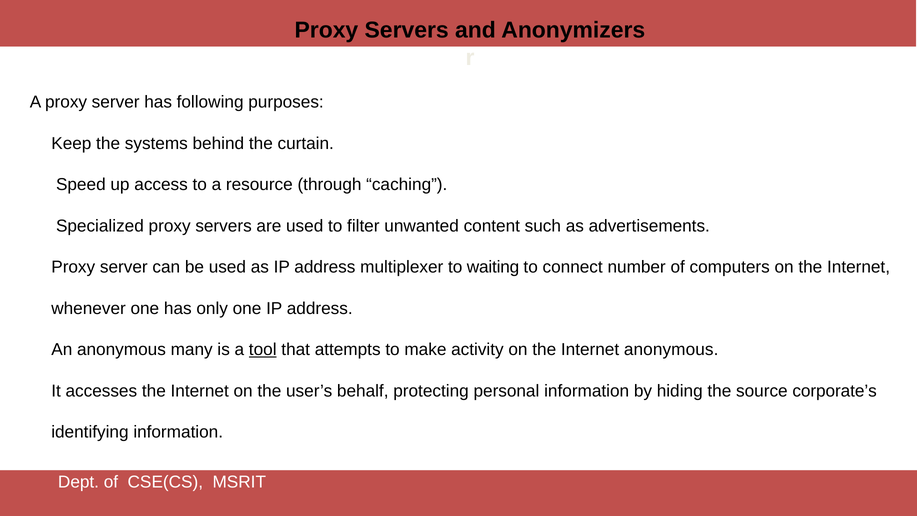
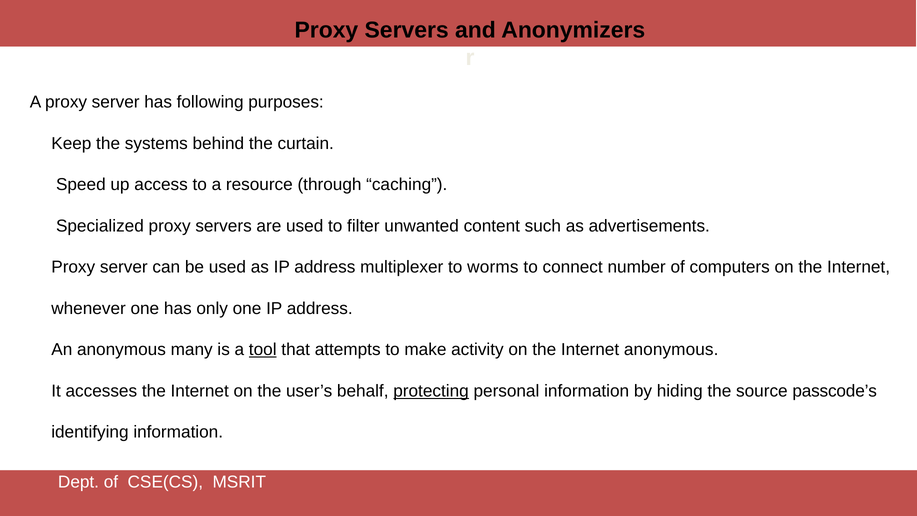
waiting: waiting -> worms
protecting underline: none -> present
corporate’s: corporate’s -> passcode’s
